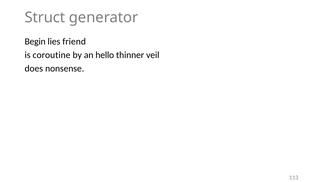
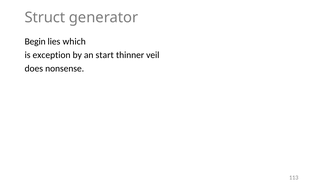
friend: friend -> which
coroutine: coroutine -> exception
hello: hello -> start
